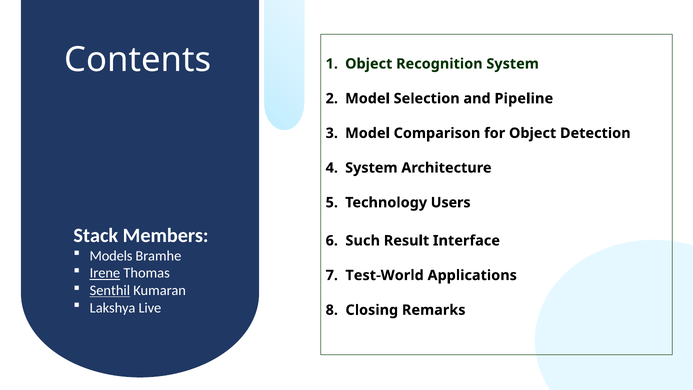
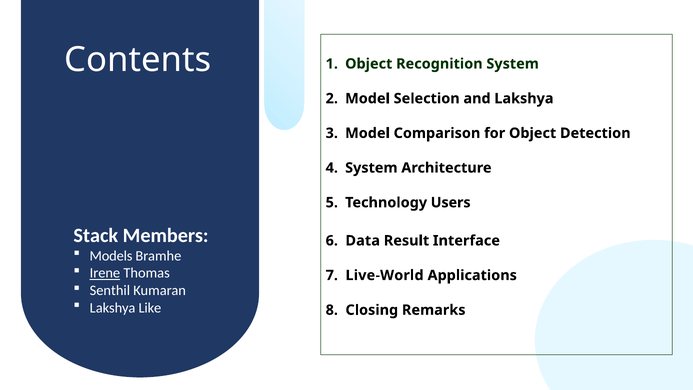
and Pipeline: Pipeline -> Lakshya
Such: Such -> Data
Test-World: Test-World -> Live-World
Senthil underline: present -> none
Live: Live -> Like
